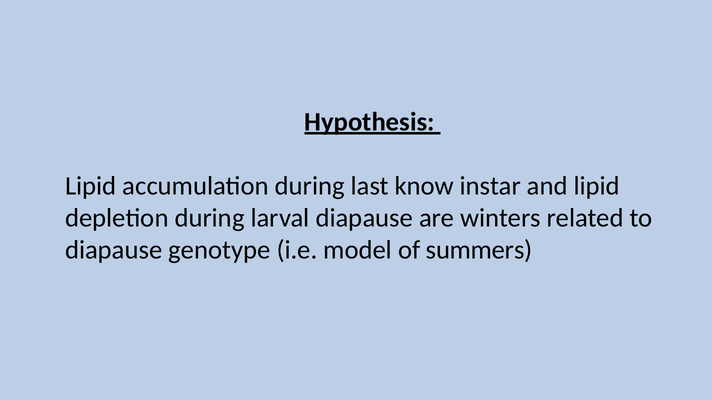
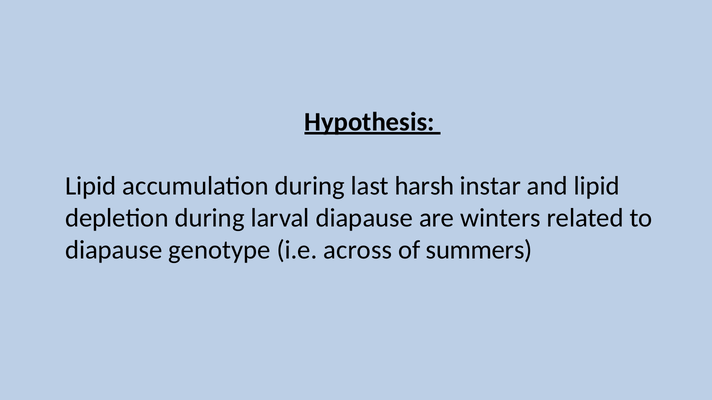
know: know -> harsh
model: model -> across
